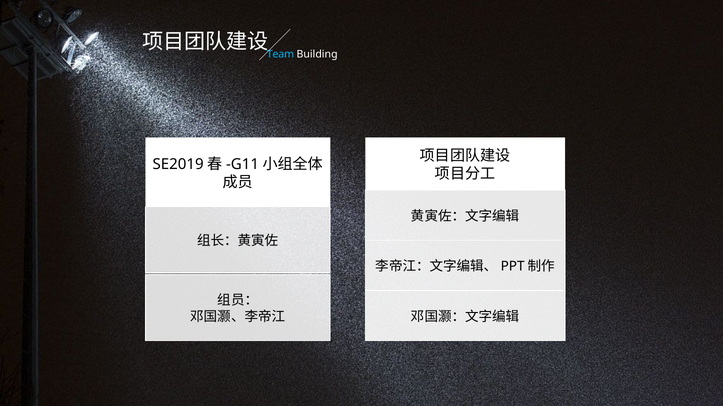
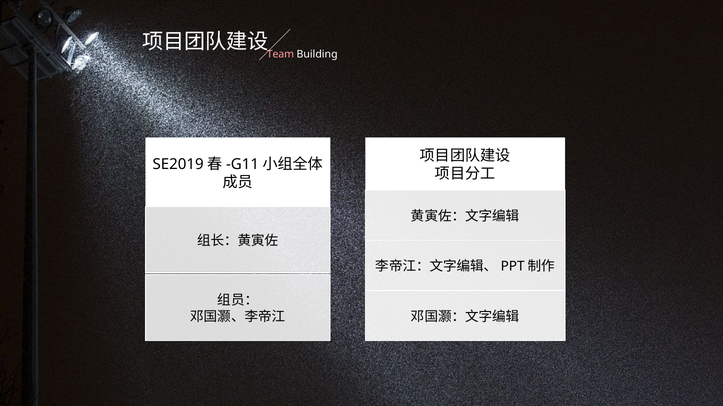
Team colour: light blue -> pink
